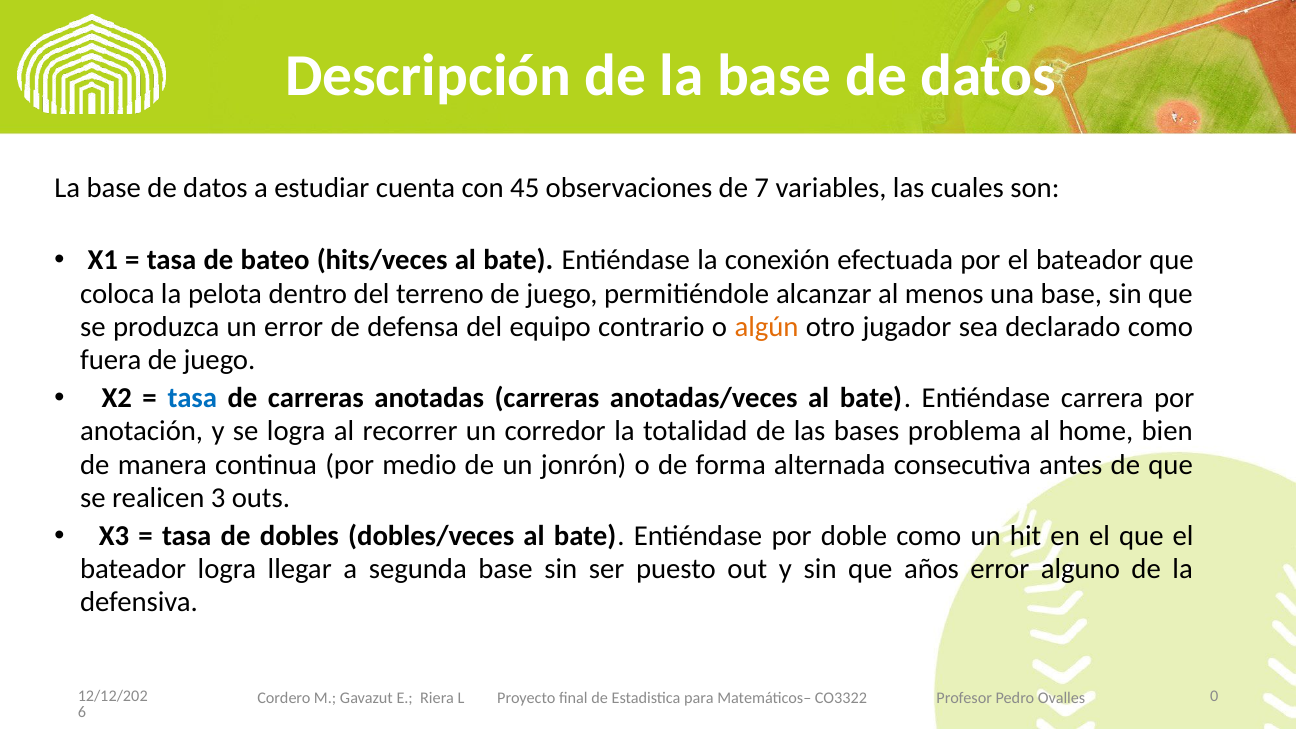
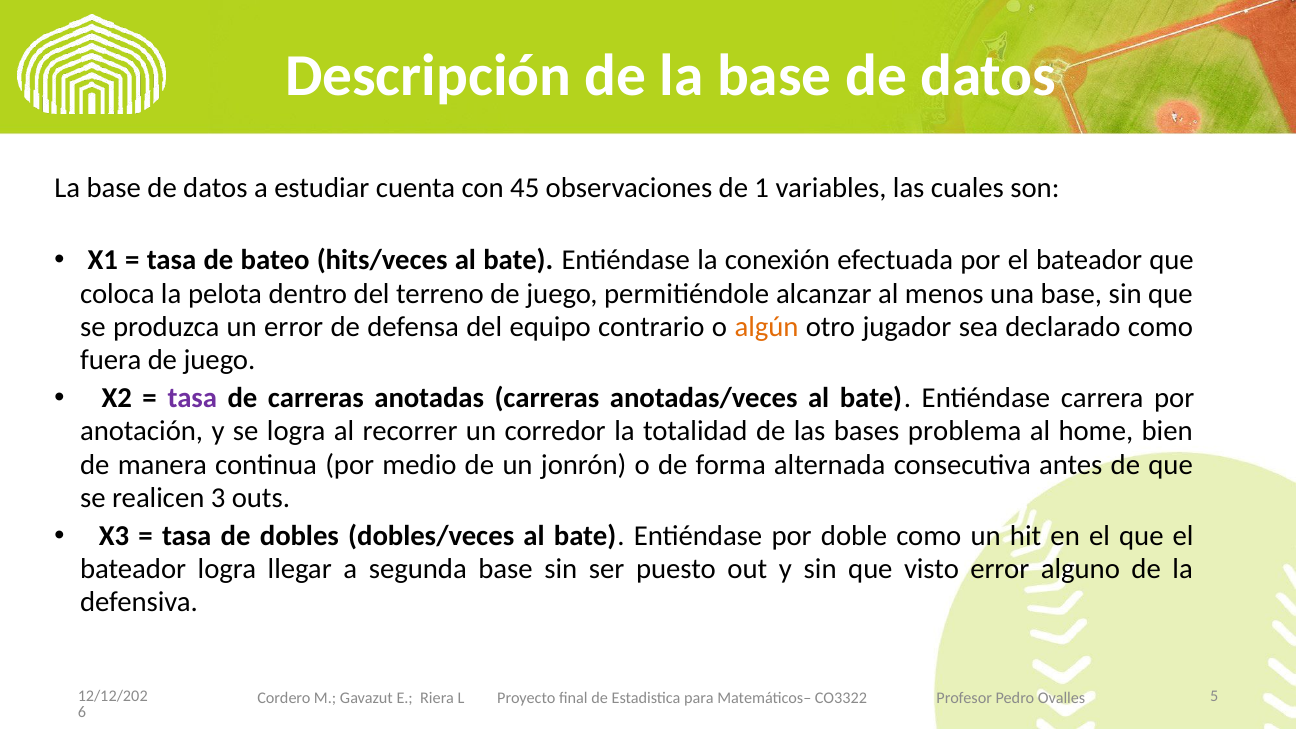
7: 7 -> 1
tasa at (192, 398) colour: blue -> purple
años: años -> visto
0: 0 -> 5
